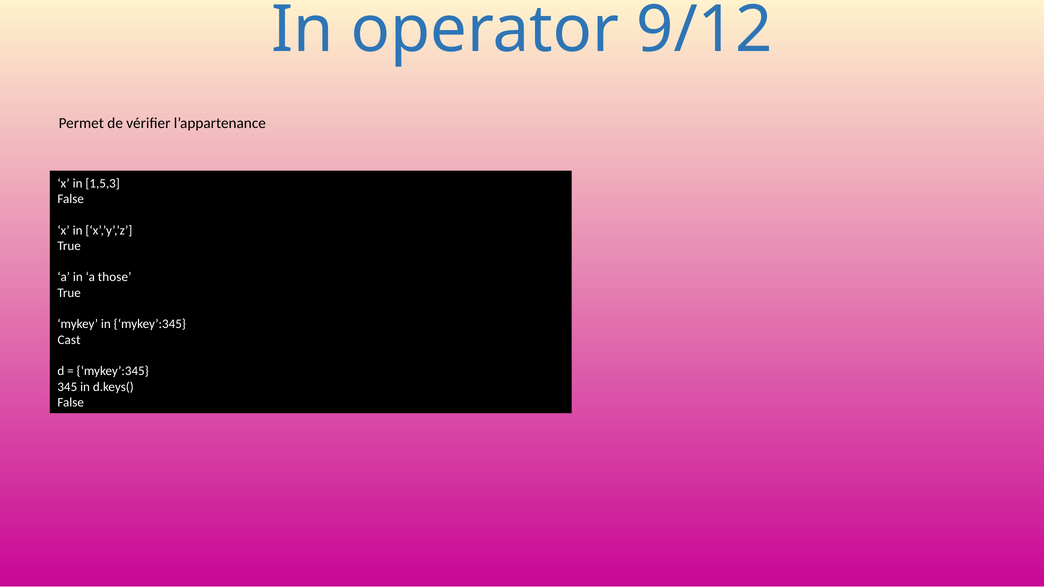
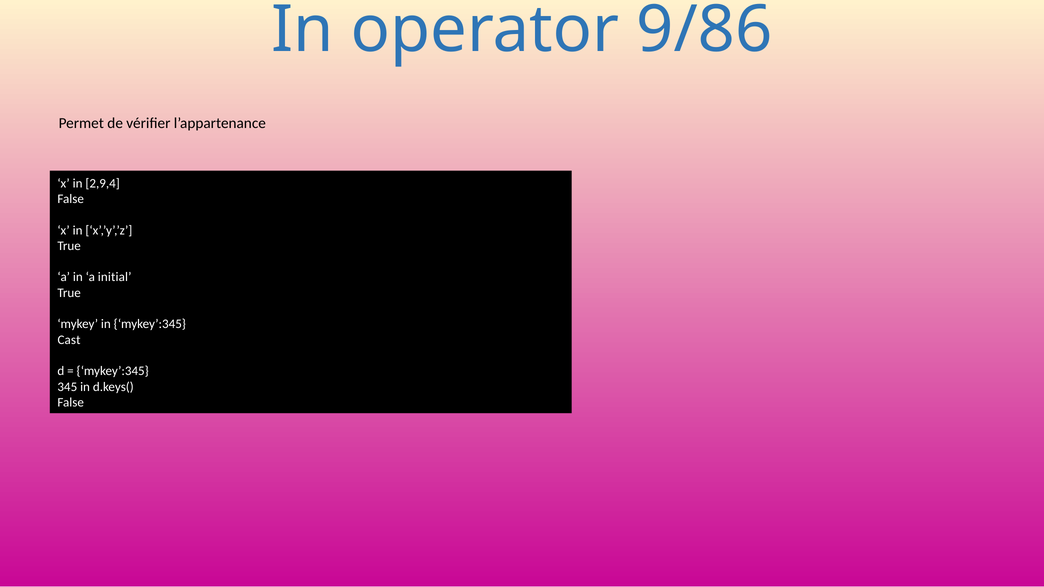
9/12: 9/12 -> 9/86
1,5,3: 1,5,3 -> 2,9,4
those: those -> initial
